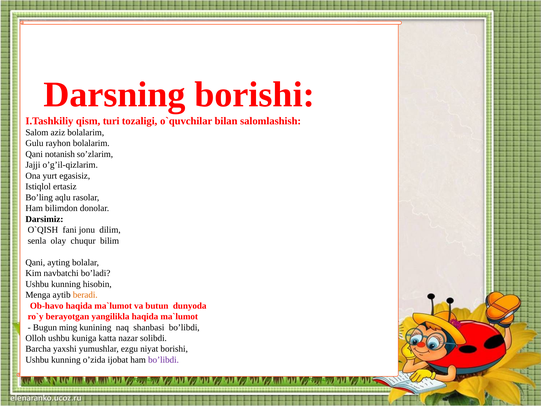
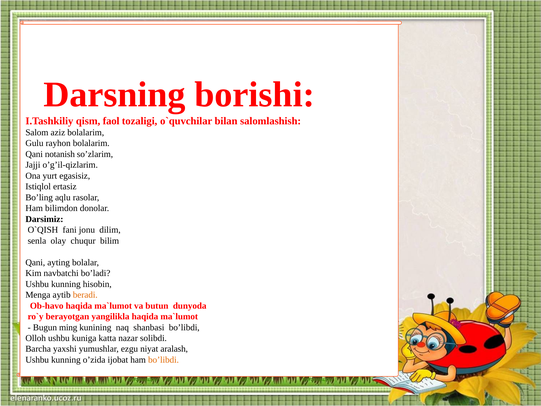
turi: turi -> faol
niyat borishi: borishi -> aralash
bo’libdi at (163, 360) colour: purple -> orange
